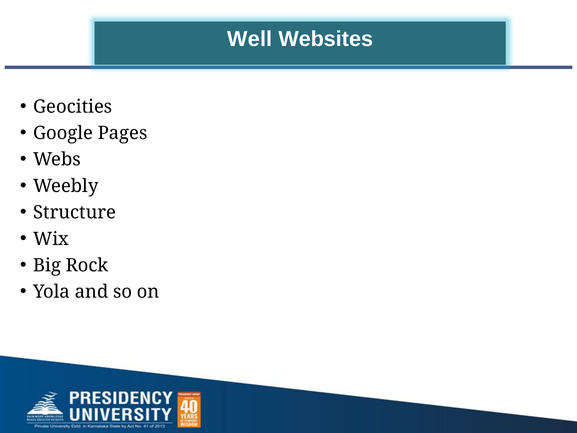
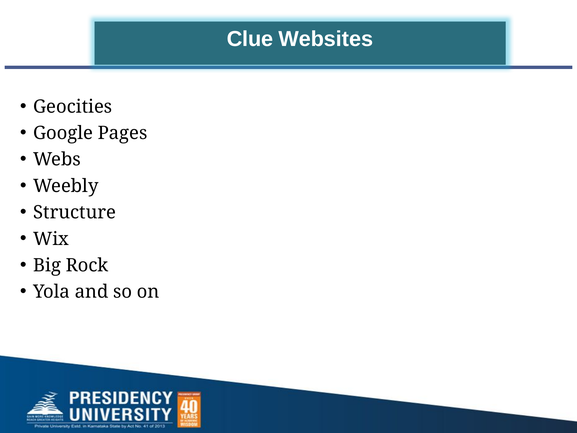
Well: Well -> Clue
